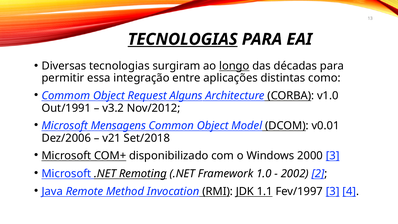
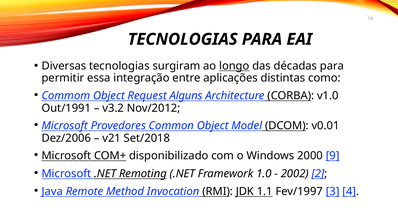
TECNOLOGIAS at (183, 39) underline: present -> none
Mensagens: Mensagens -> Provedores
2000 3: 3 -> 9
